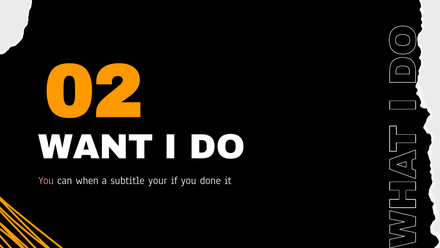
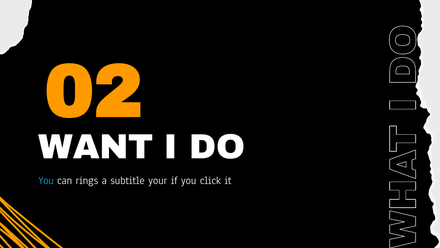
You at (46, 180) colour: pink -> light blue
when: when -> rings
done: done -> click
